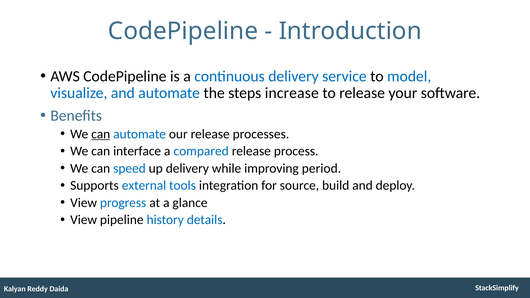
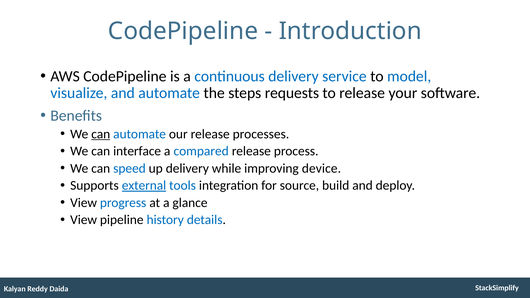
increase: increase -> requests
period: period -> device
external underline: none -> present
